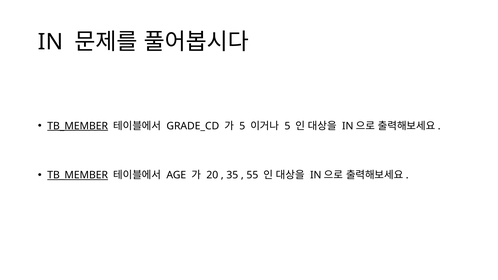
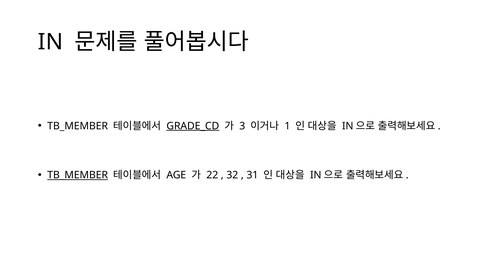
TB_MEMBER at (78, 126) underline: present -> none
GRADE_CD underline: none -> present
5 at (242, 126): 5 -> 3
5 at (287, 126): 5 -> 1
20: 20 -> 22
35: 35 -> 32
55: 55 -> 31
